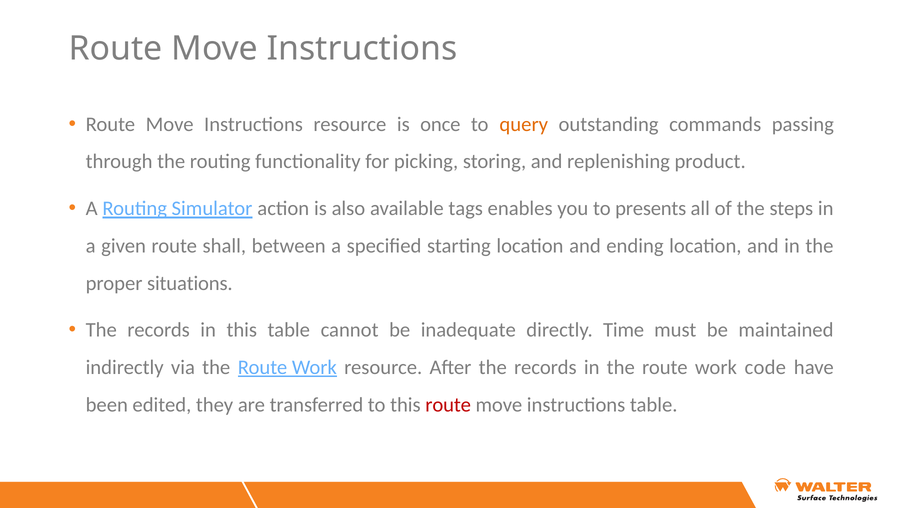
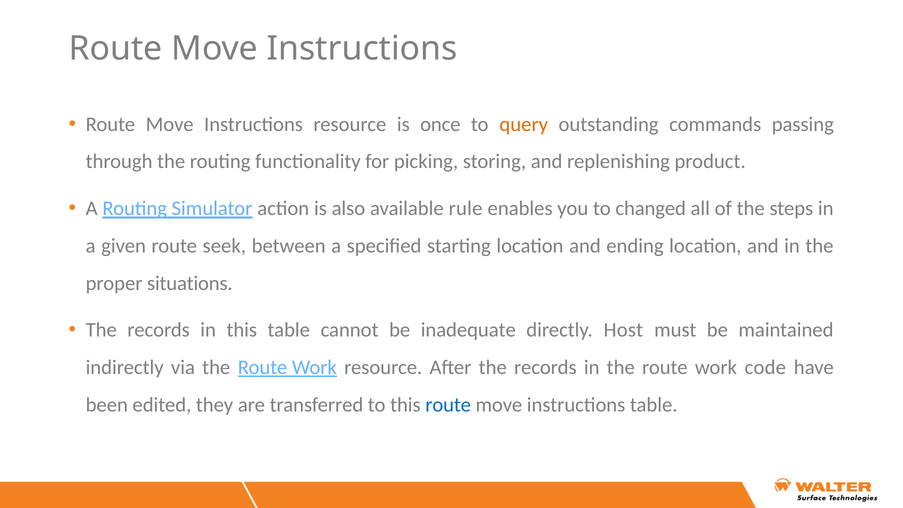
tags: tags -> rule
presents: presents -> changed
shall: shall -> seek
Time: Time -> Host
route at (448, 405) colour: red -> blue
